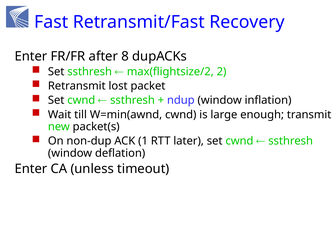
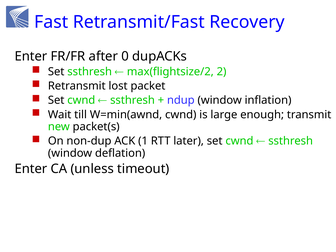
8: 8 -> 0
